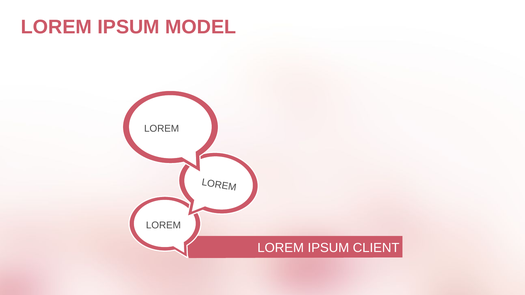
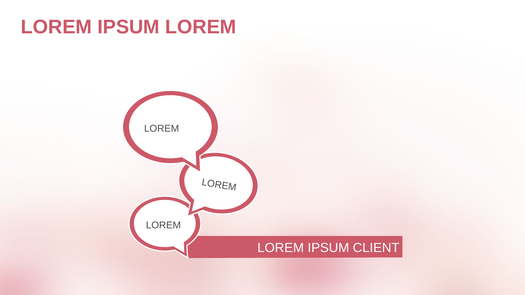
IPSUM MODEL: MODEL -> LOREM
